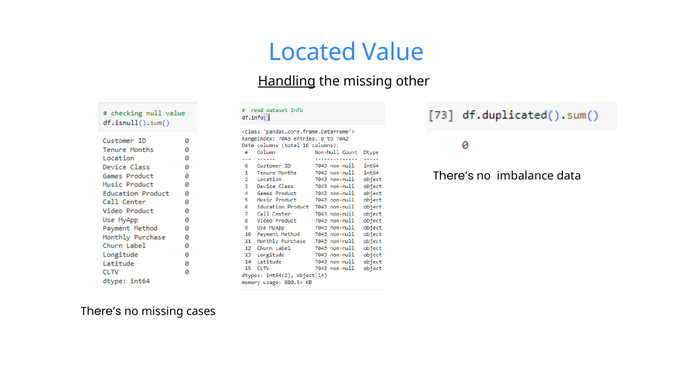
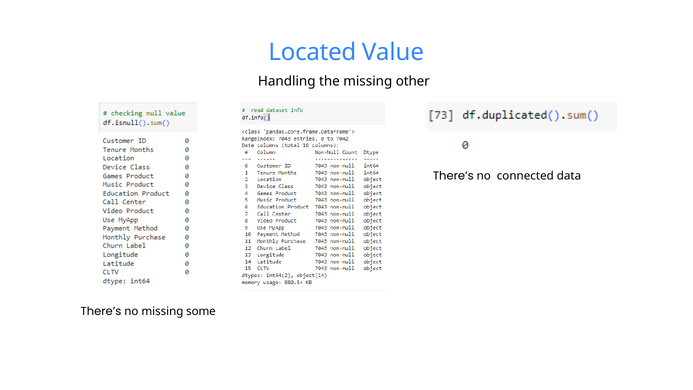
Handling underline: present -> none
imbalance: imbalance -> connected
cases: cases -> some
